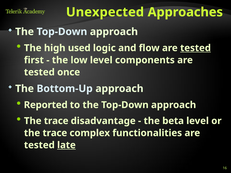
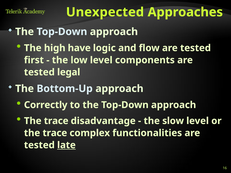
used: used -> have
tested at (196, 48) underline: present -> none
once: once -> legal
Reported: Reported -> Correctly
beta: beta -> slow
